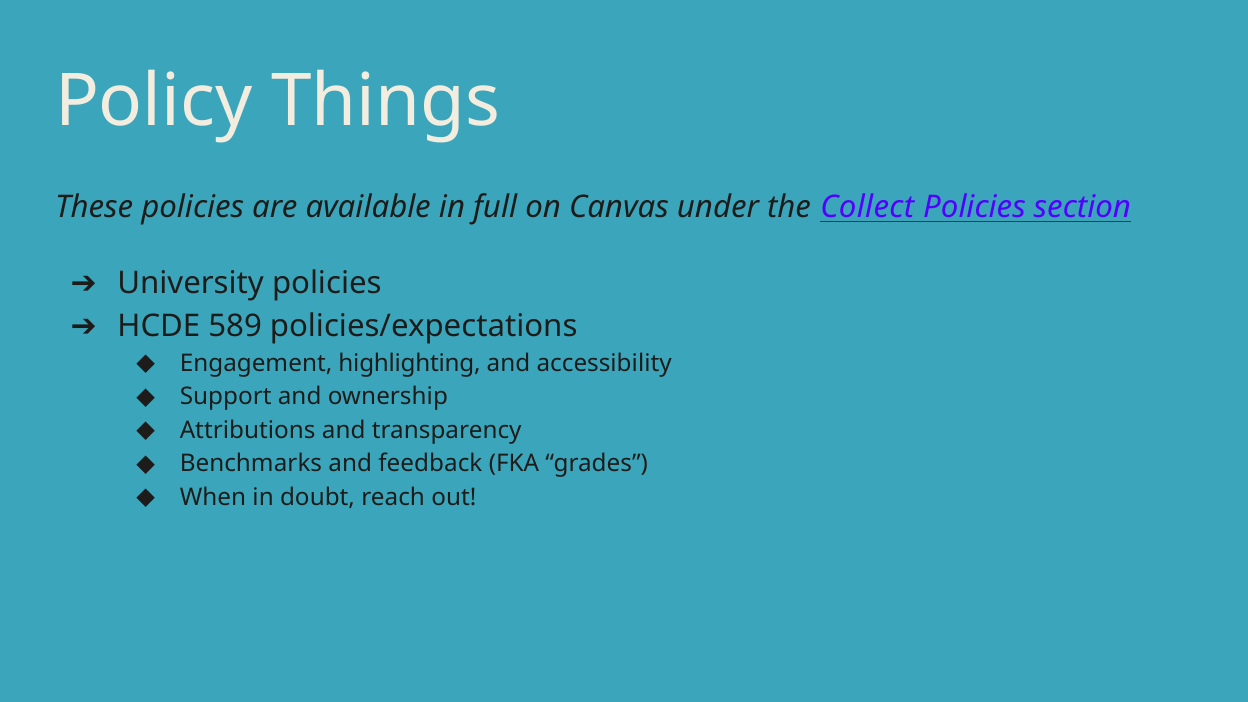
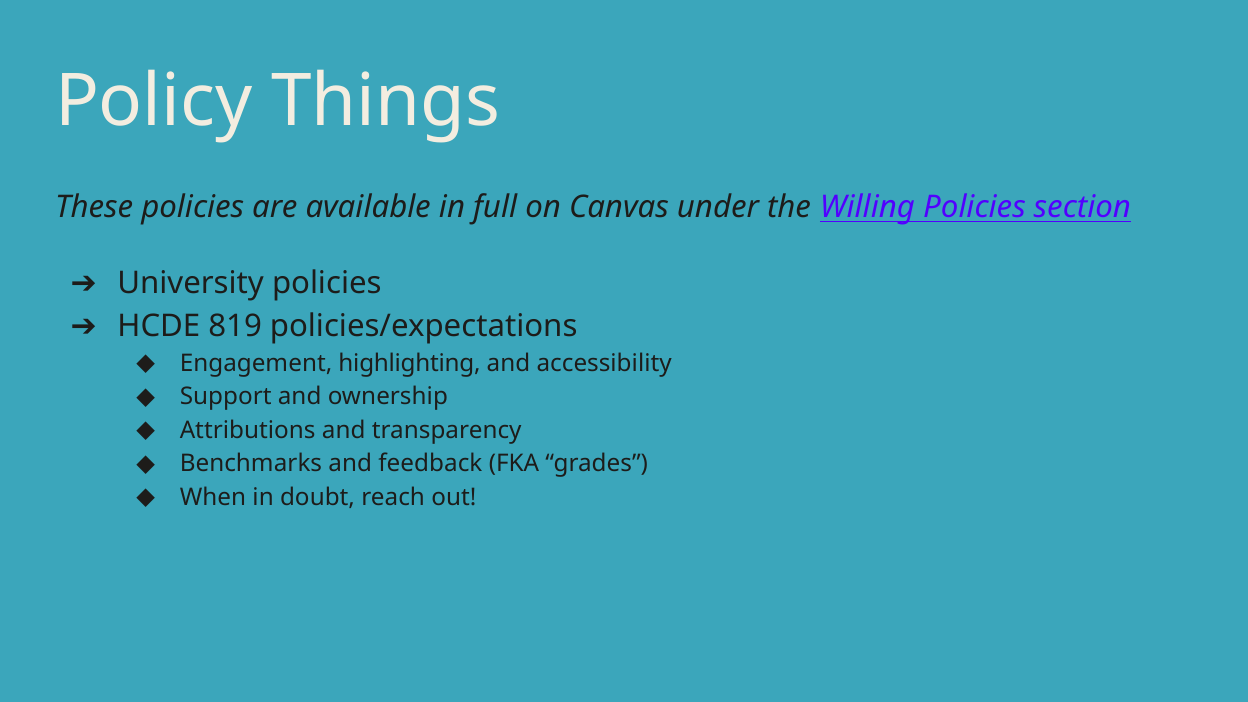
Collect: Collect -> Willing
589: 589 -> 819
